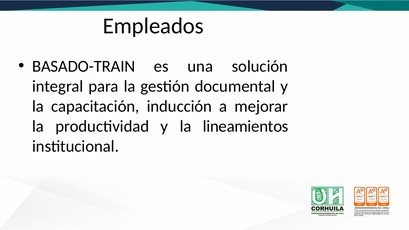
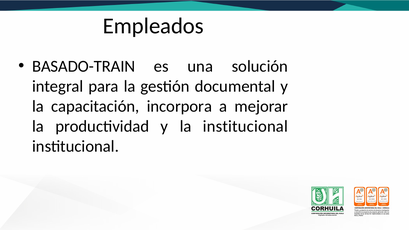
inducción: inducción -> incorpora
la lineamientos: lineamientos -> institucional
